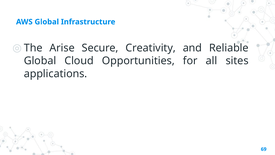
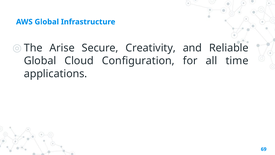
Opportunities: Opportunities -> Configuration
sites: sites -> time
